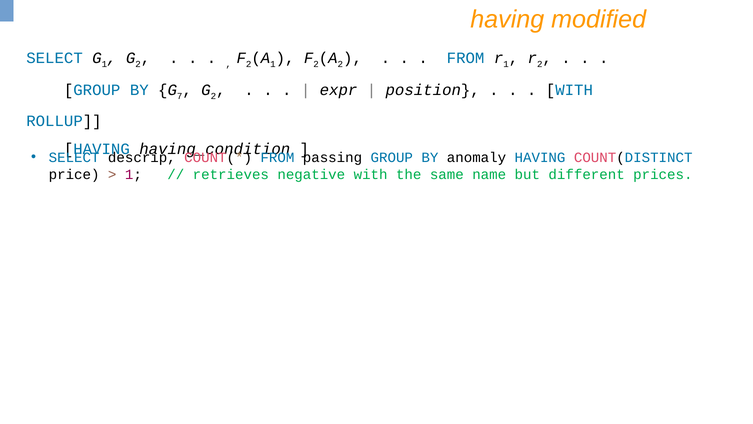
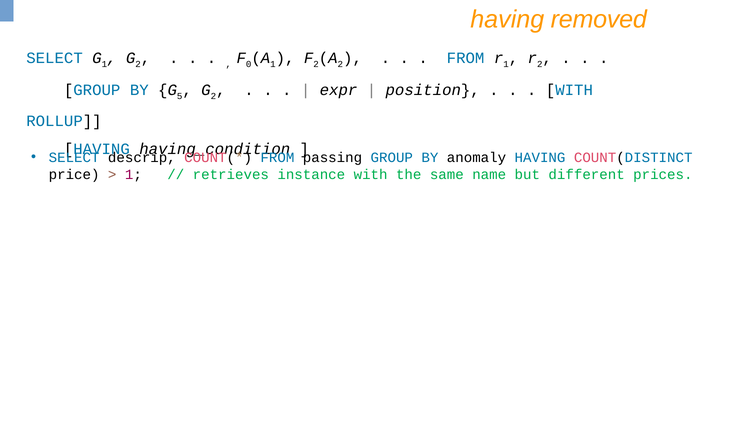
modified: modified -> removed
2 at (249, 64): 2 -> 0
7: 7 -> 5
negative: negative -> instance
